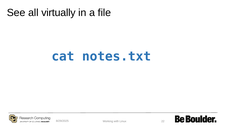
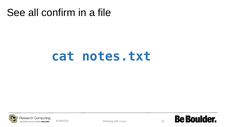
virtually: virtually -> confirm
